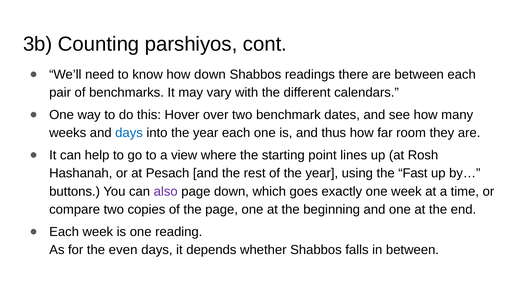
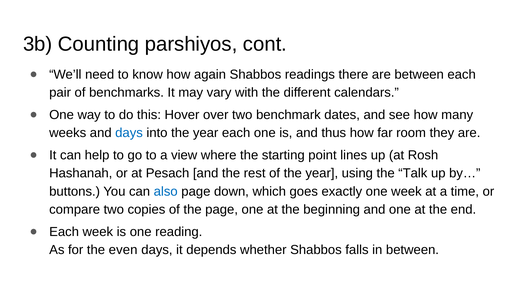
how down: down -> again
Fast: Fast -> Talk
also colour: purple -> blue
